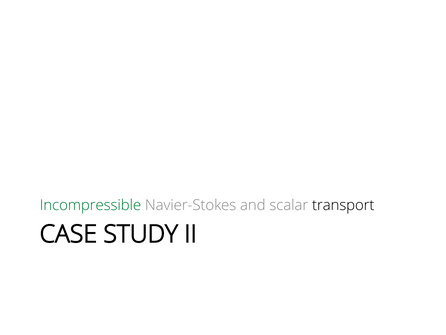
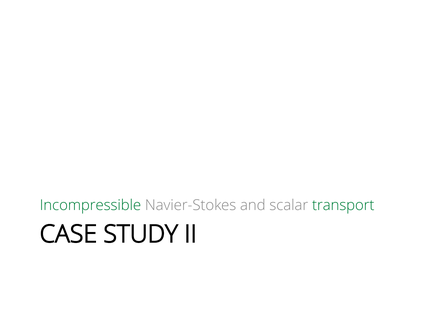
transport colour: black -> green
